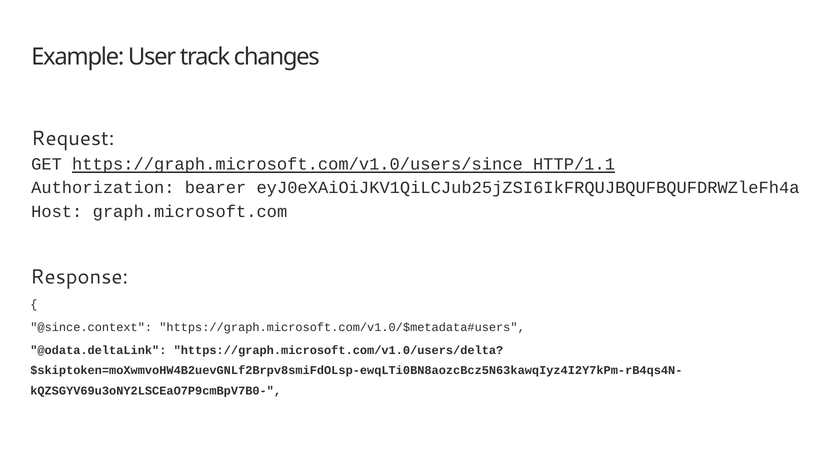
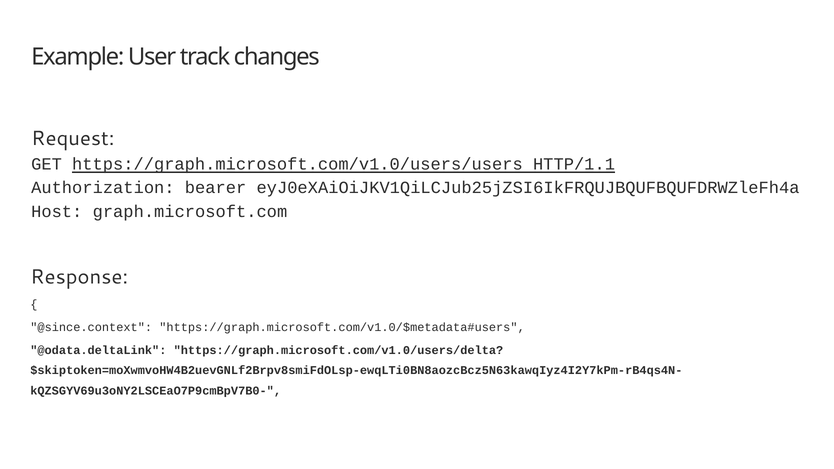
https://graph.microsoft.com/v1.0/users/since: https://graph.microsoft.com/v1.0/users/since -> https://graph.microsoft.com/v1.0/users/users
